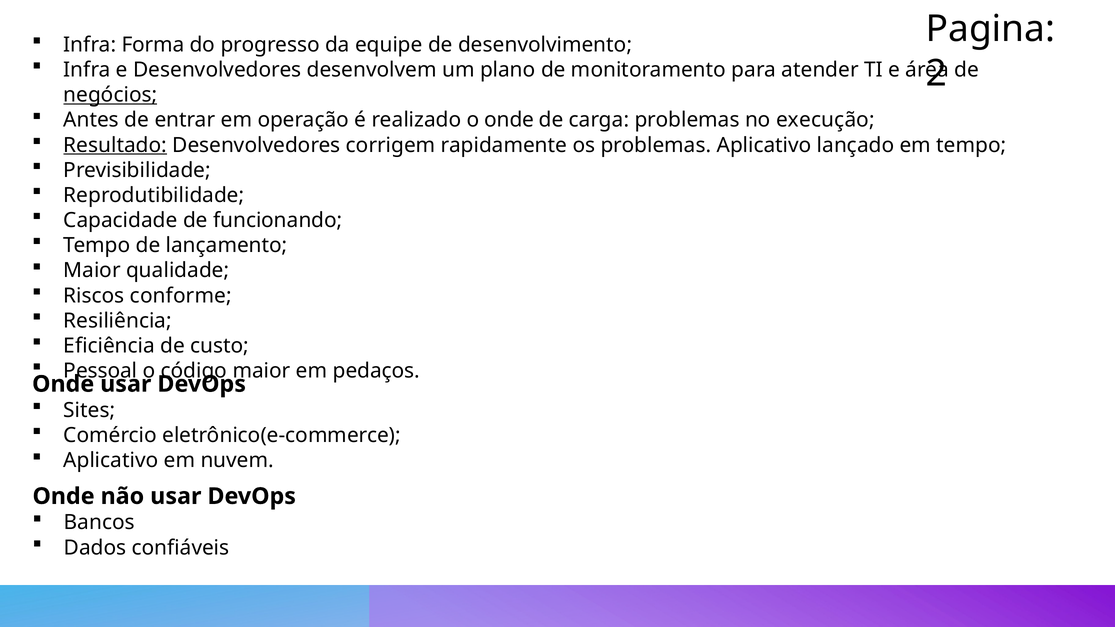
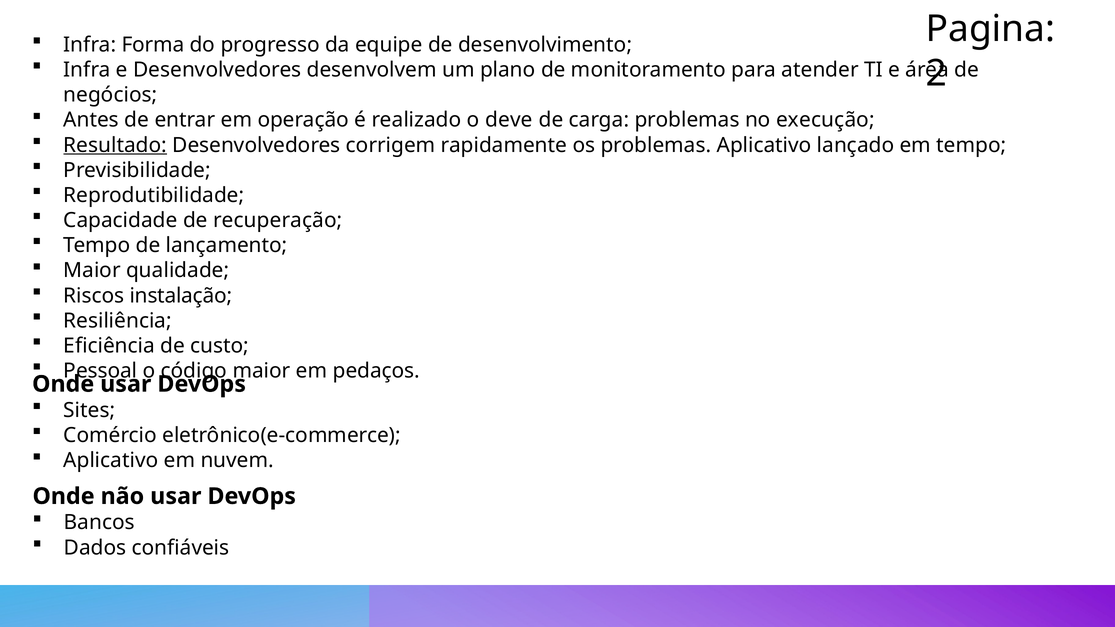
negócios underline: present -> none
o onde: onde -> deve
funcionando: funcionando -> recuperação
conforme: conforme -> instalação
